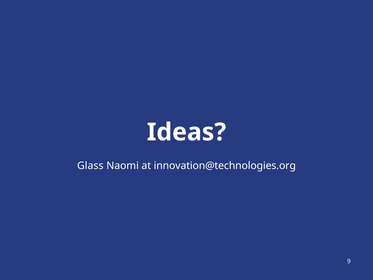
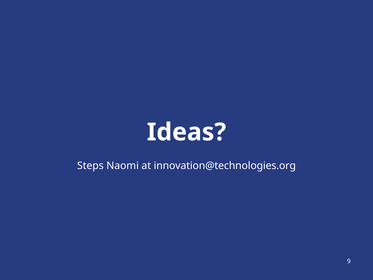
Glass: Glass -> Steps
